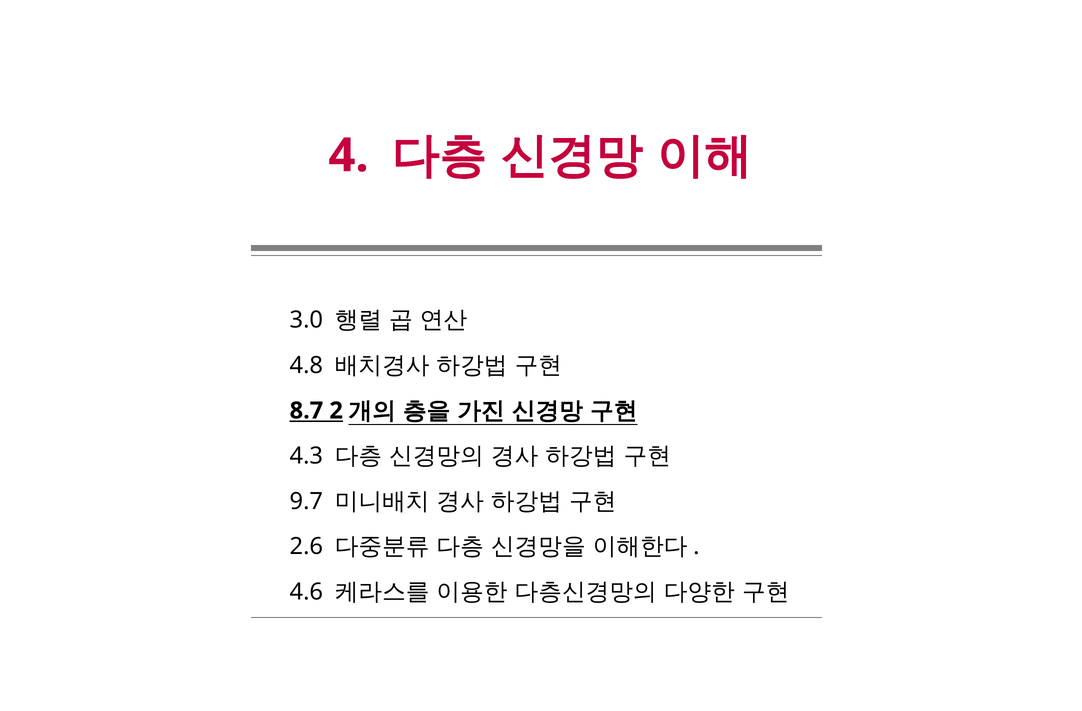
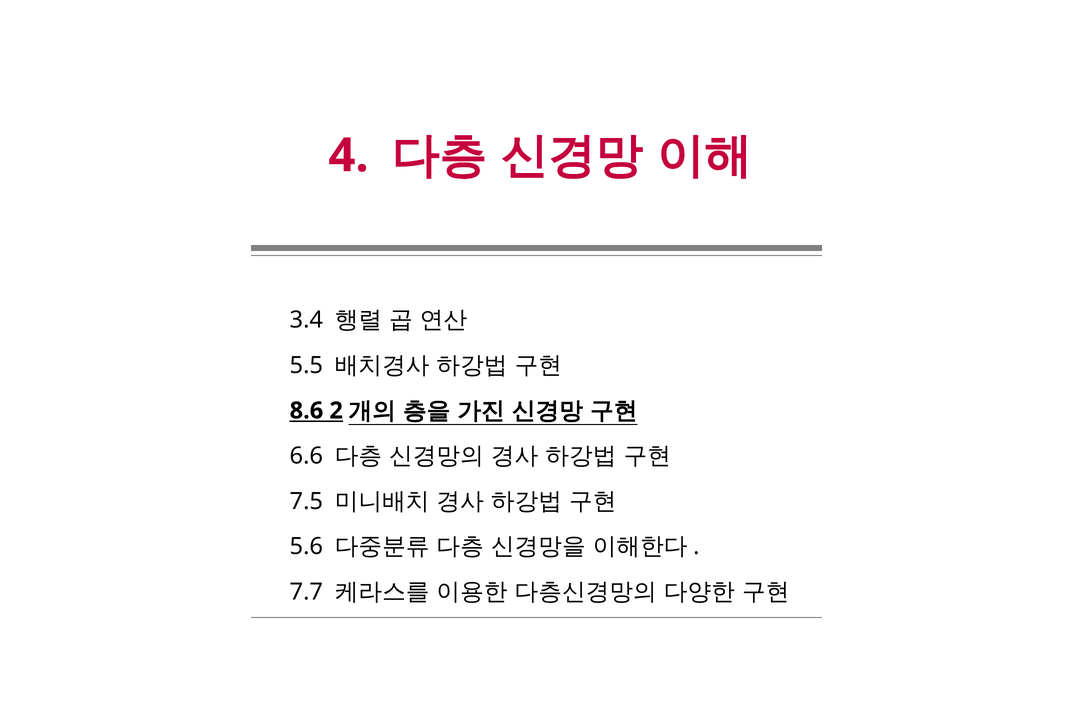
3.0: 3.0 -> 3.4
4.8: 4.8 -> 5.5
8.7: 8.7 -> 8.6
4.3: 4.3 -> 6.6
9.7: 9.7 -> 7.5
2.6: 2.6 -> 5.6
4.6: 4.6 -> 7.7
